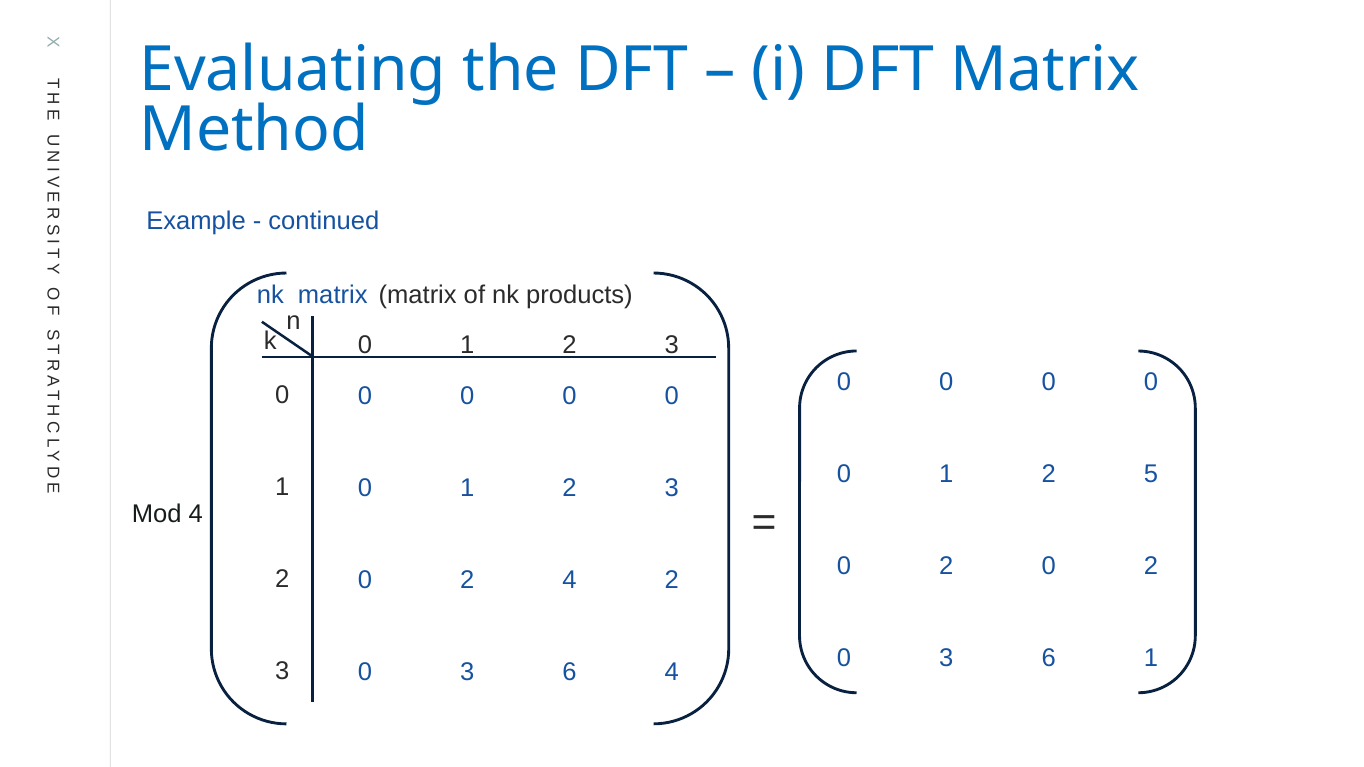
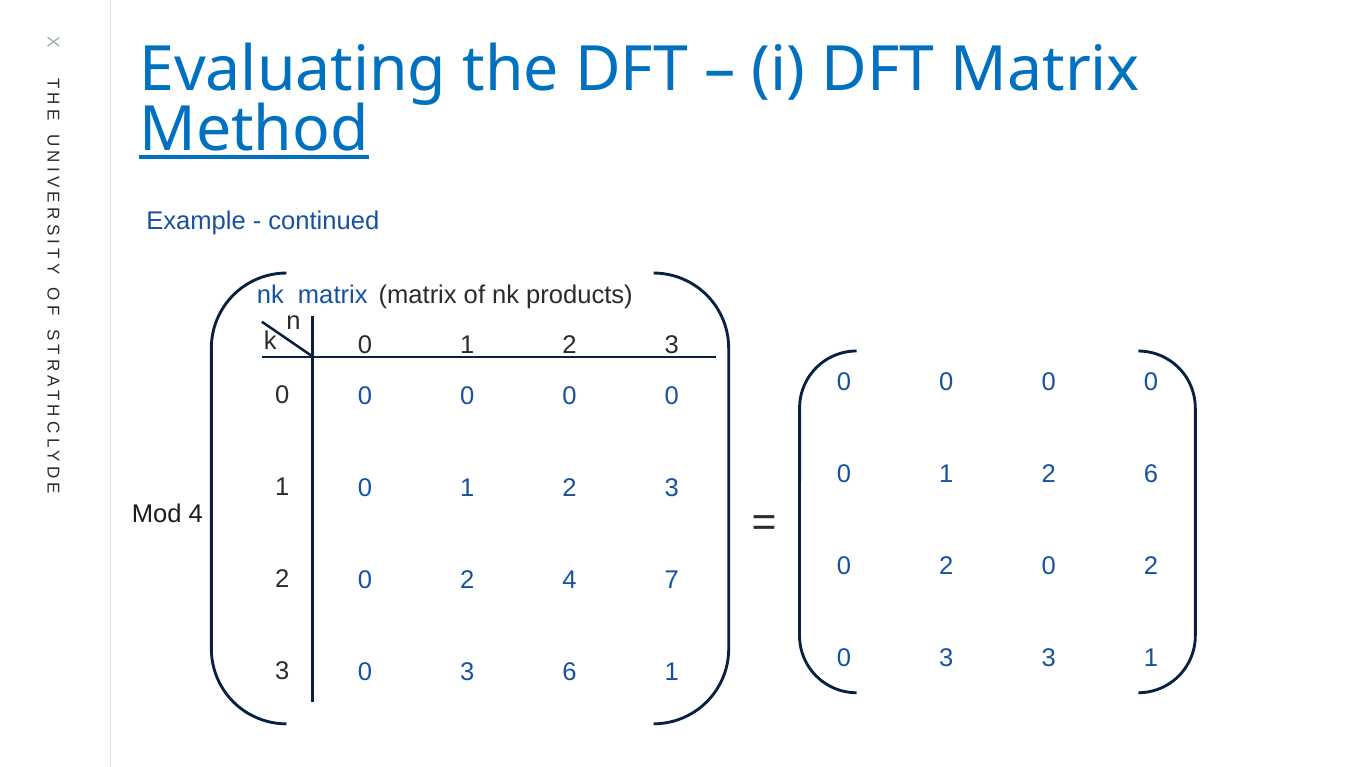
Method underline: none -> present
2 5: 5 -> 6
4 2: 2 -> 7
6 at (1049, 659): 6 -> 3
6 4: 4 -> 1
